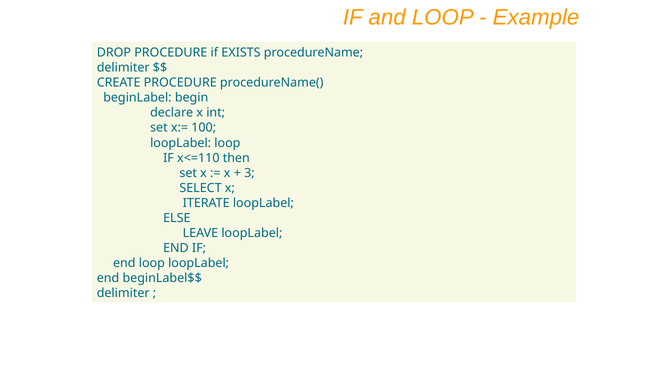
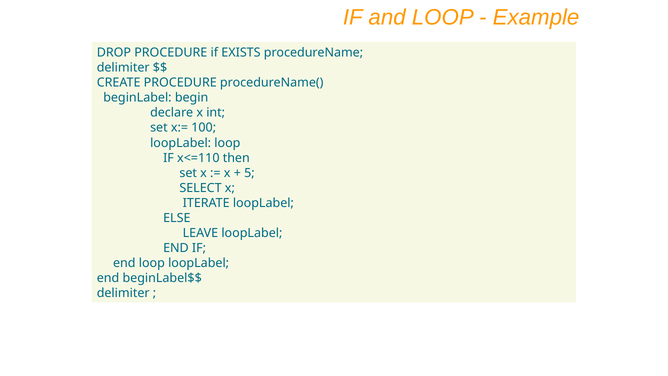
3: 3 -> 5
